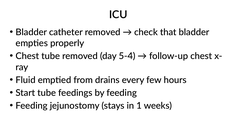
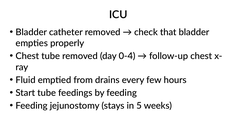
5-4: 5-4 -> 0-4
1: 1 -> 5
